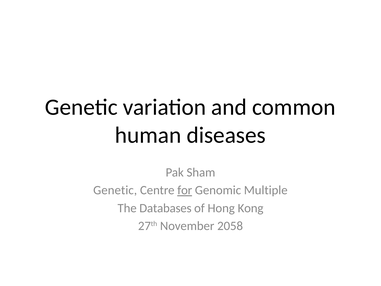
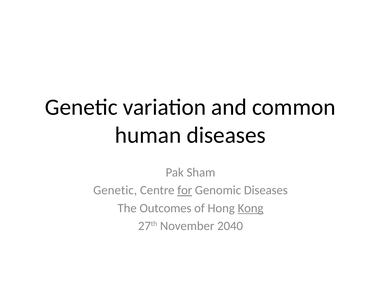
Genomic Multiple: Multiple -> Diseases
Databases: Databases -> Outcomes
Kong underline: none -> present
2058: 2058 -> 2040
